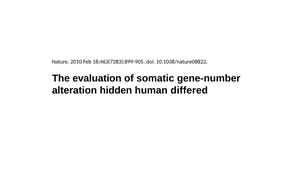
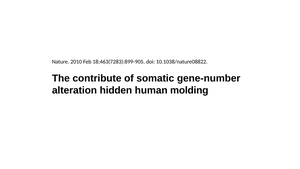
evaluation: evaluation -> contribute
differed: differed -> molding
